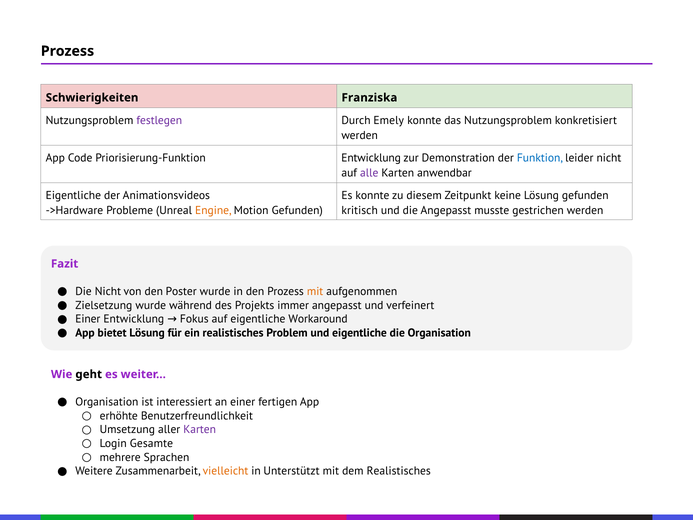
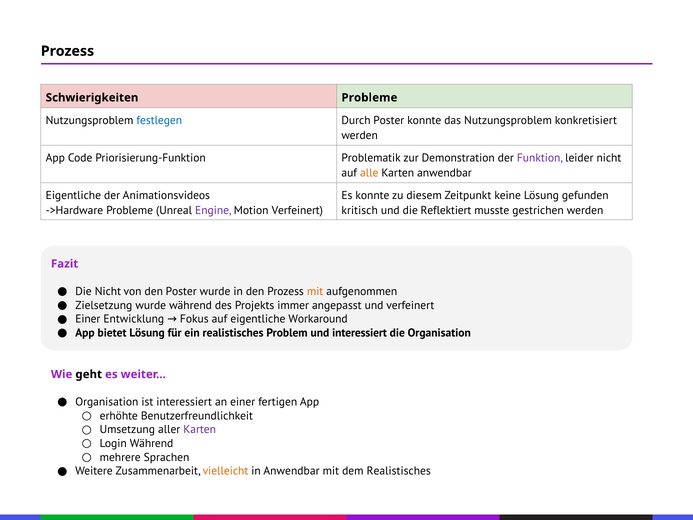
Schwierigkeiten Franziska: Franziska -> Probleme
festlegen colour: purple -> blue
Durch Emely: Emely -> Poster
Priorisierung-Funktion Entwicklung: Entwicklung -> Problematik
Funktion colour: blue -> purple
alle colour: purple -> orange
Engine colour: orange -> purple
Motion Gefunden: Gefunden -> Verfeinert
die Angepasst: Angepasst -> Reflektiert
und eigentliche: eigentliche -> interessiert
Login Gesamte: Gesamte -> Während
in Unterstützt: Unterstützt -> Anwendbar
